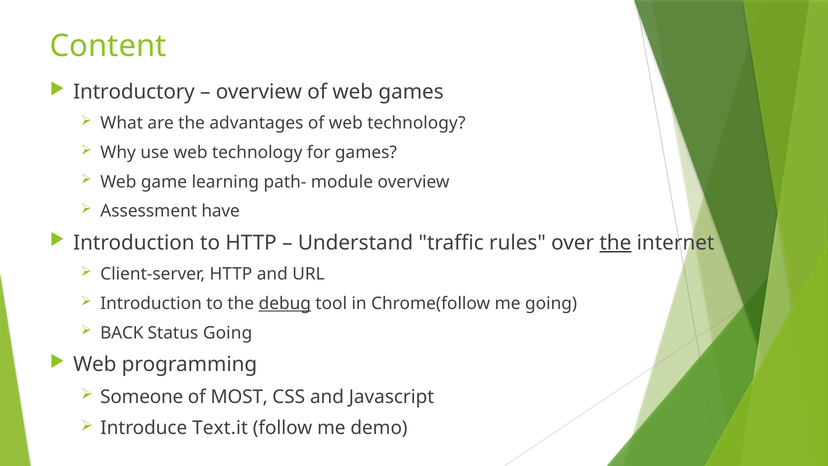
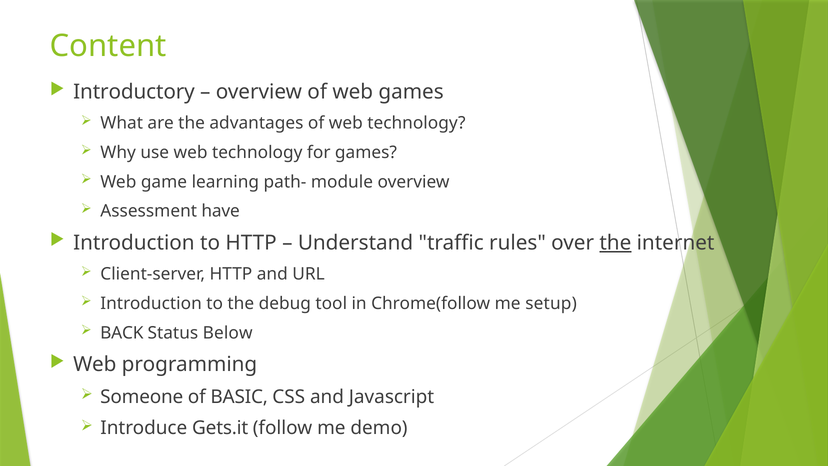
debug underline: present -> none
me going: going -> setup
Status Going: Going -> Below
MOST: MOST -> BASIC
Text.it: Text.it -> Gets.it
